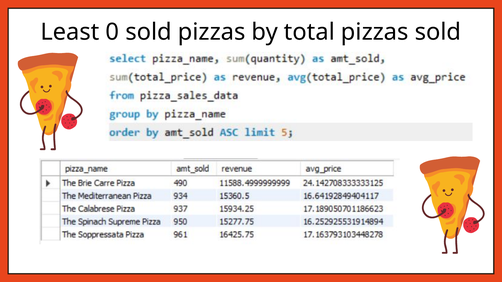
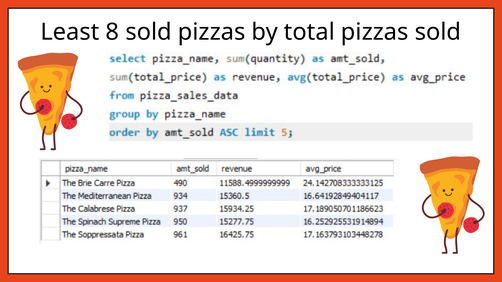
0: 0 -> 8
